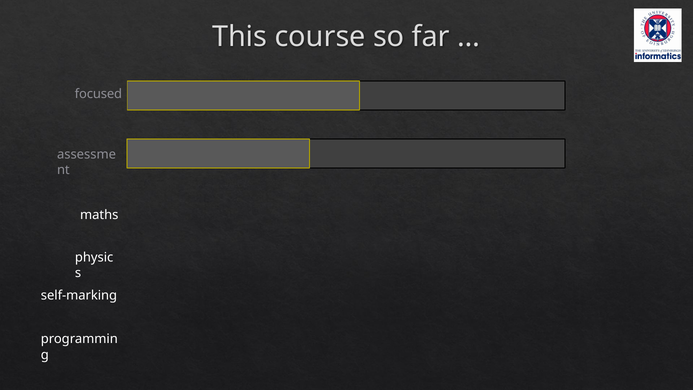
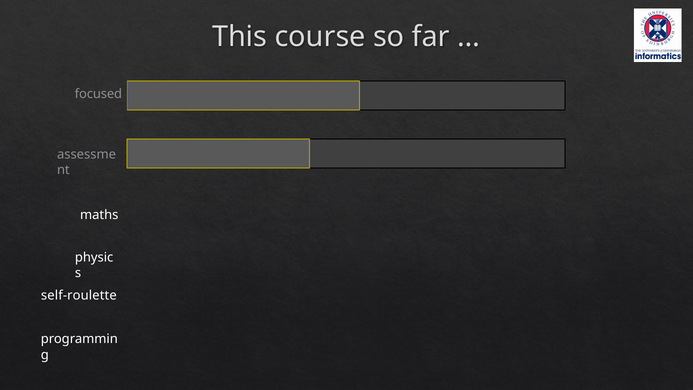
self-marking: self-marking -> self-roulette
